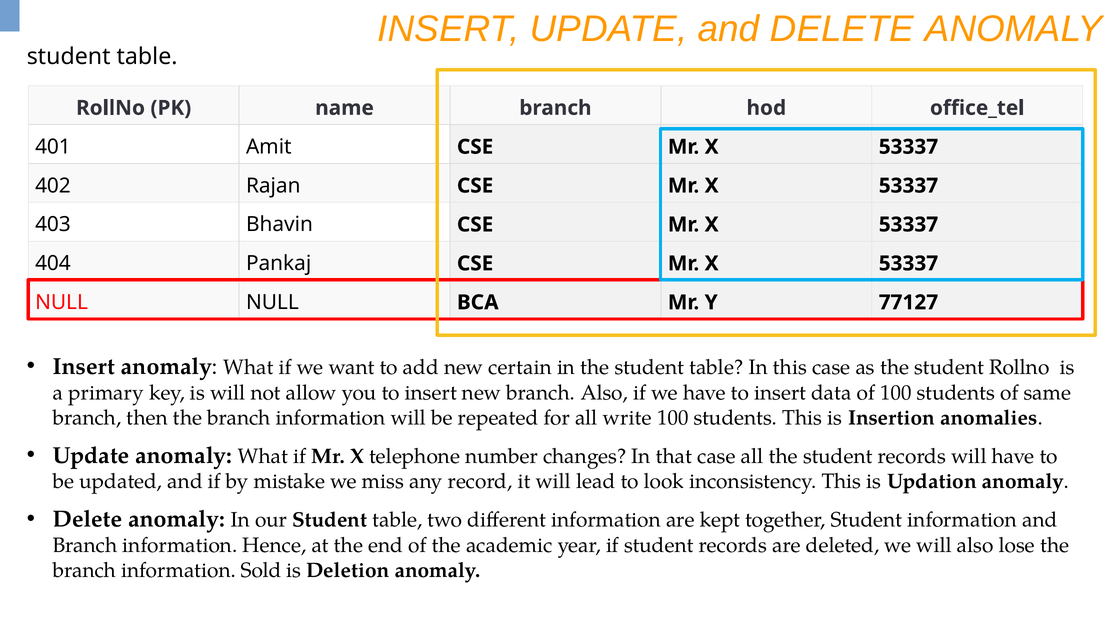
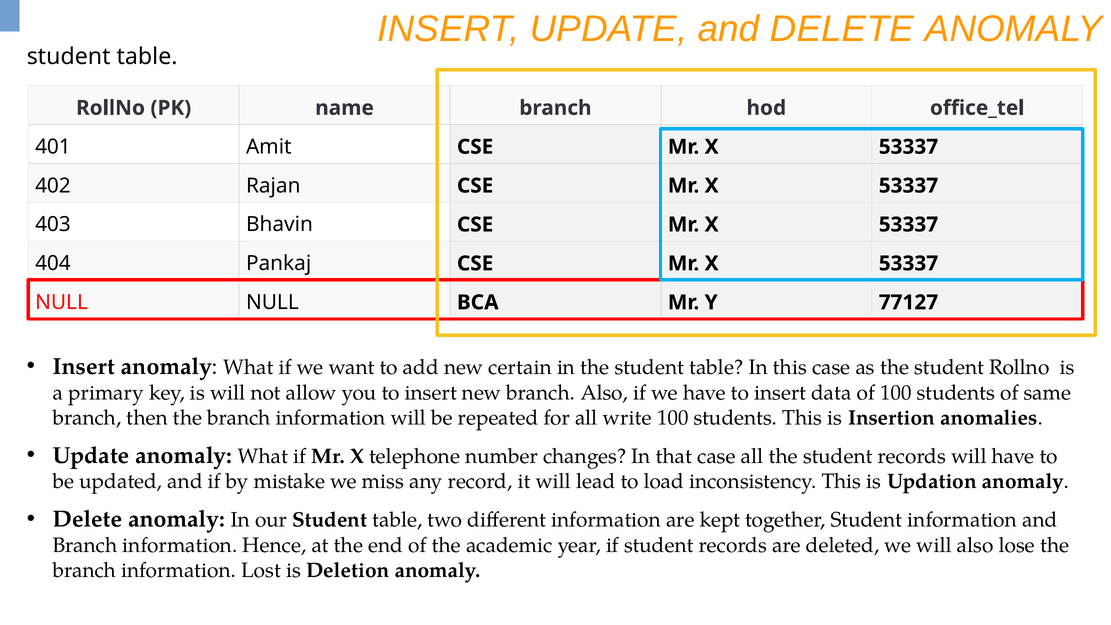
look: look -> load
Sold: Sold -> Lost
